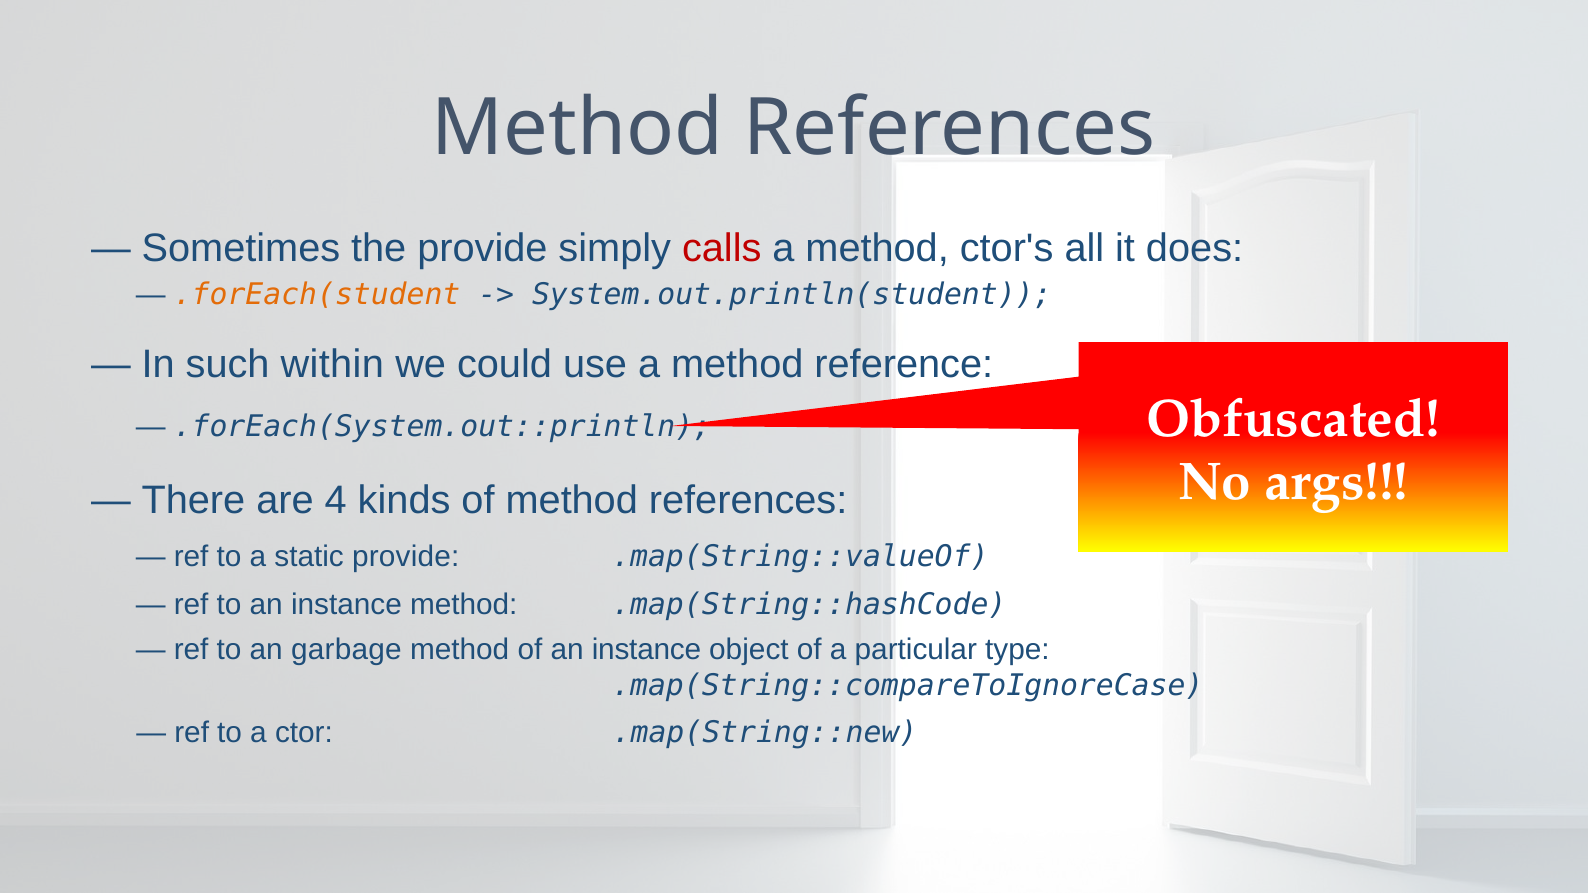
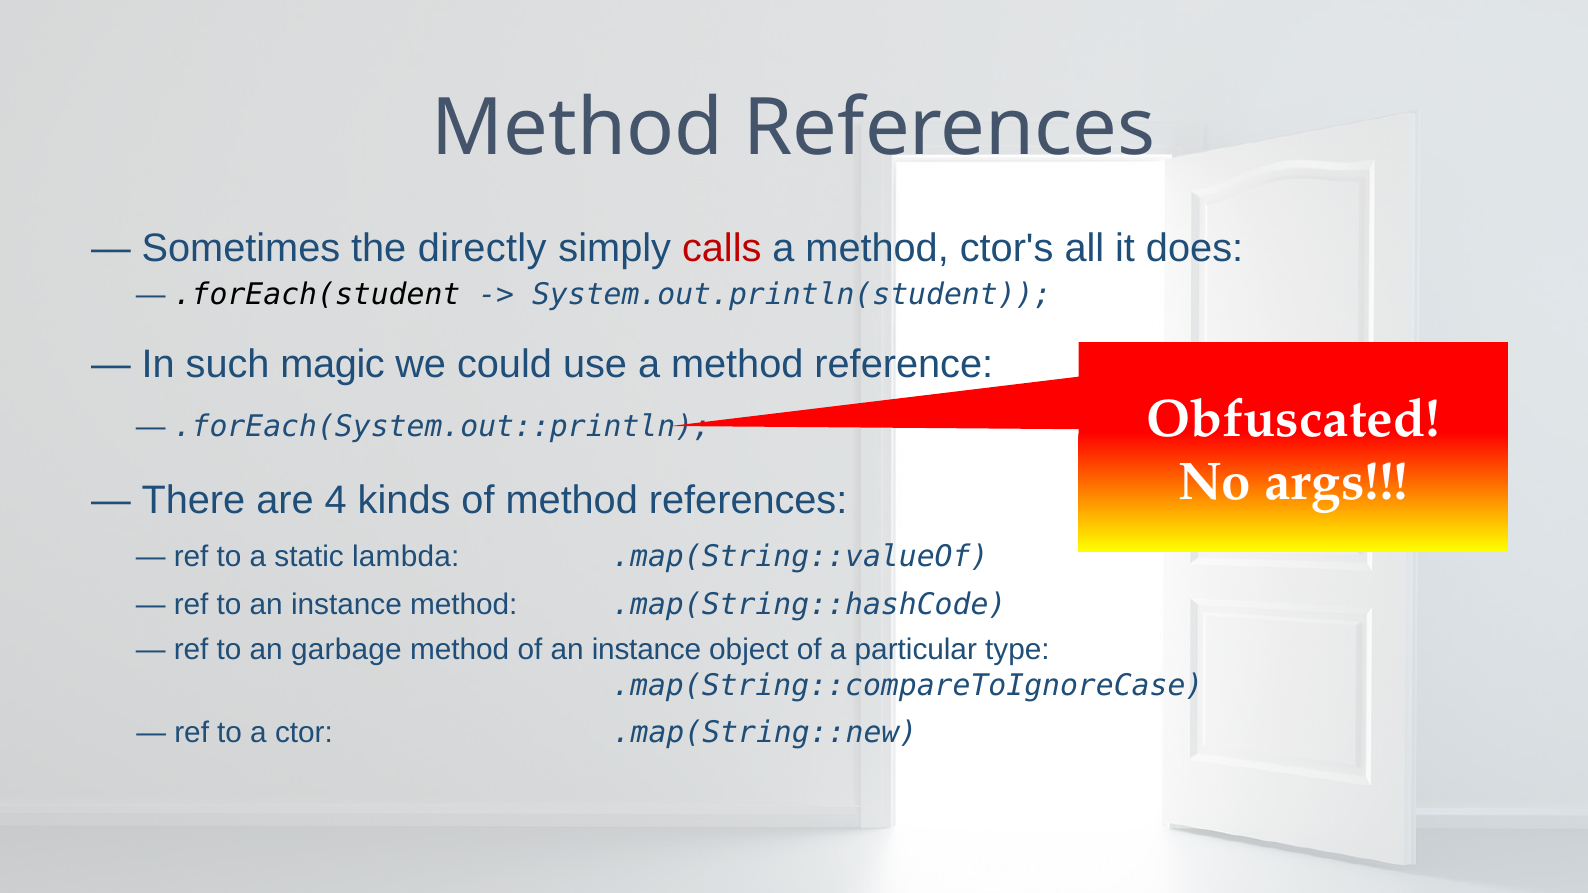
the provide: provide -> directly
.forEach(student colour: orange -> black
within: within -> magic
static provide: provide -> lambda
